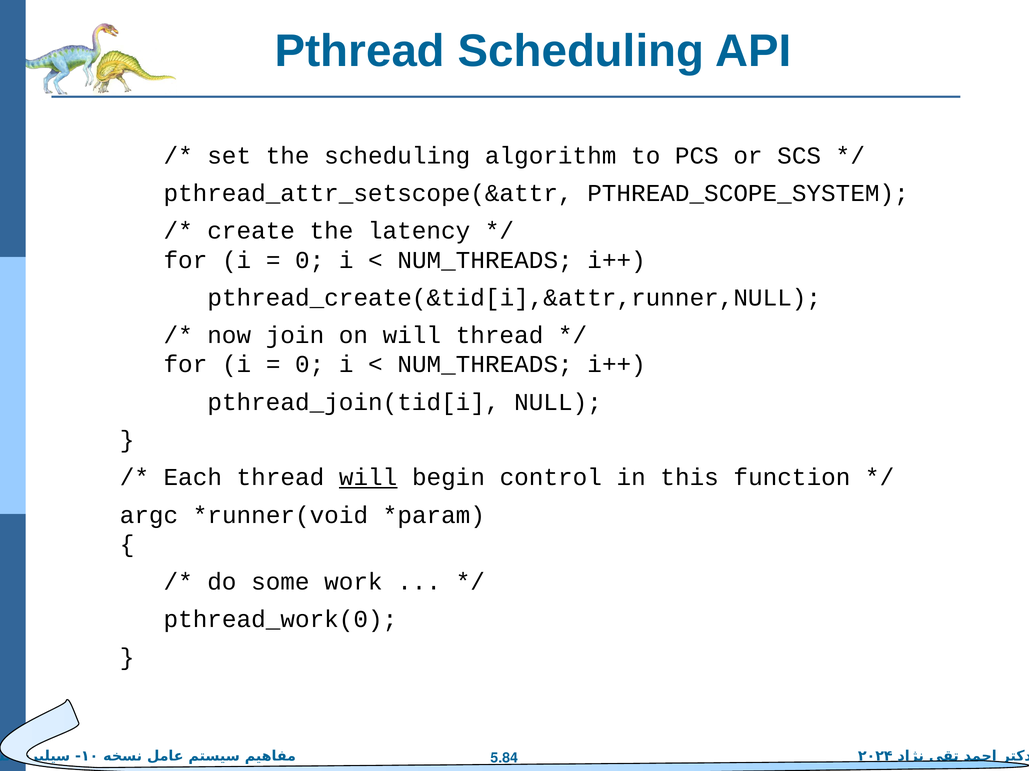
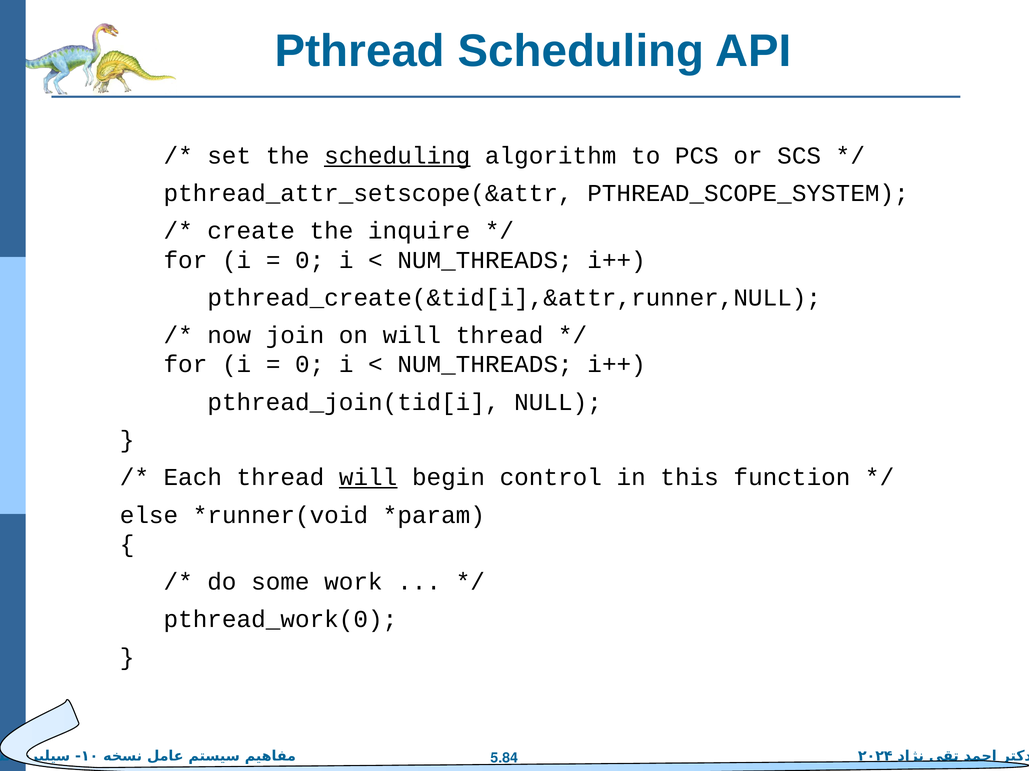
scheduling at (397, 156) underline: none -> present
latency: latency -> inquire
argc: argc -> else
